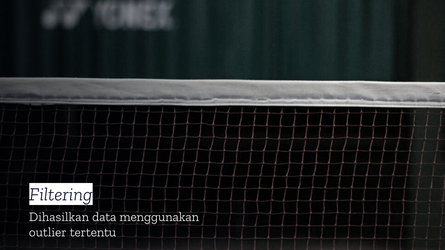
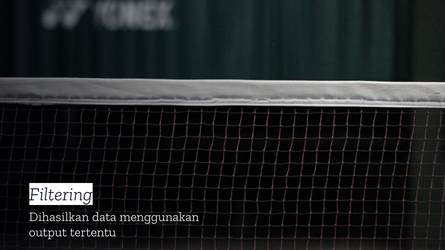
outlier: outlier -> output
